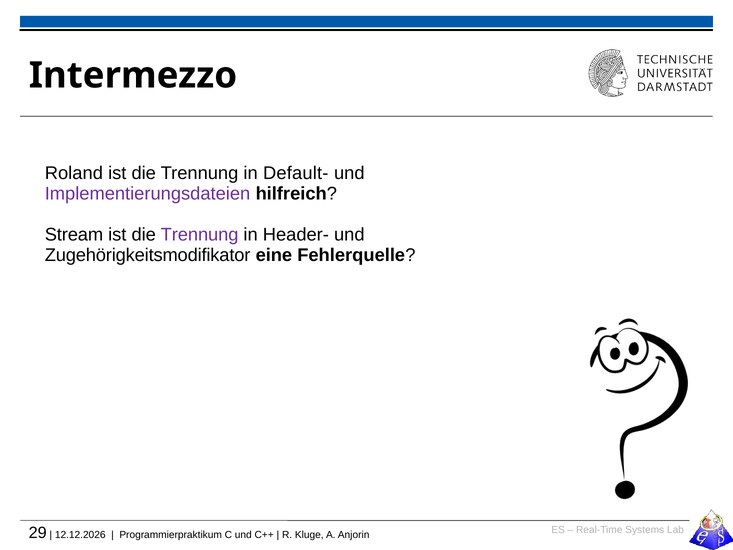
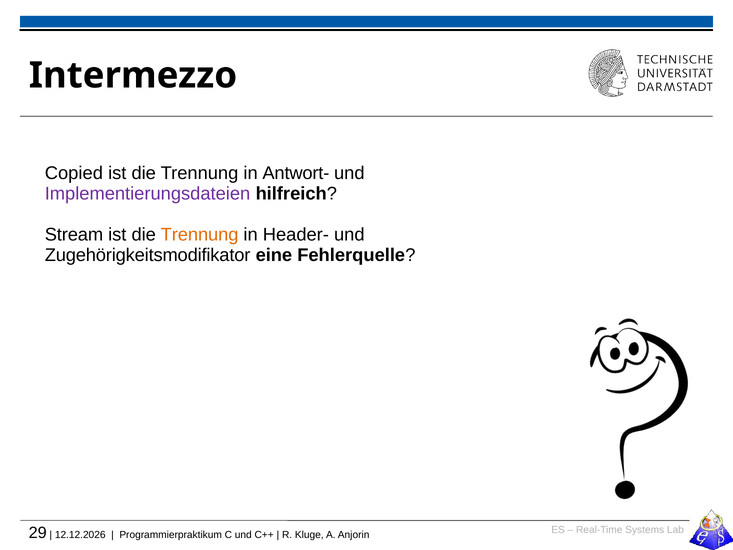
Roland: Roland -> Copied
Default-: Default- -> Antwort-
Trennung at (200, 235) colour: purple -> orange
